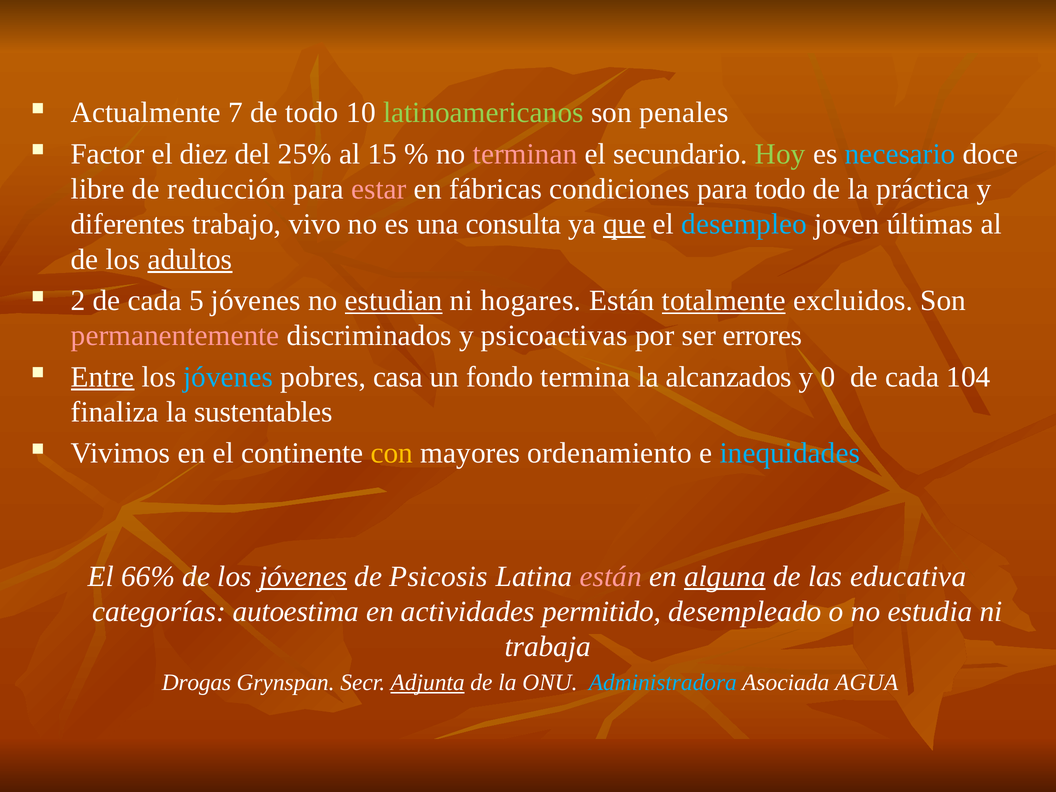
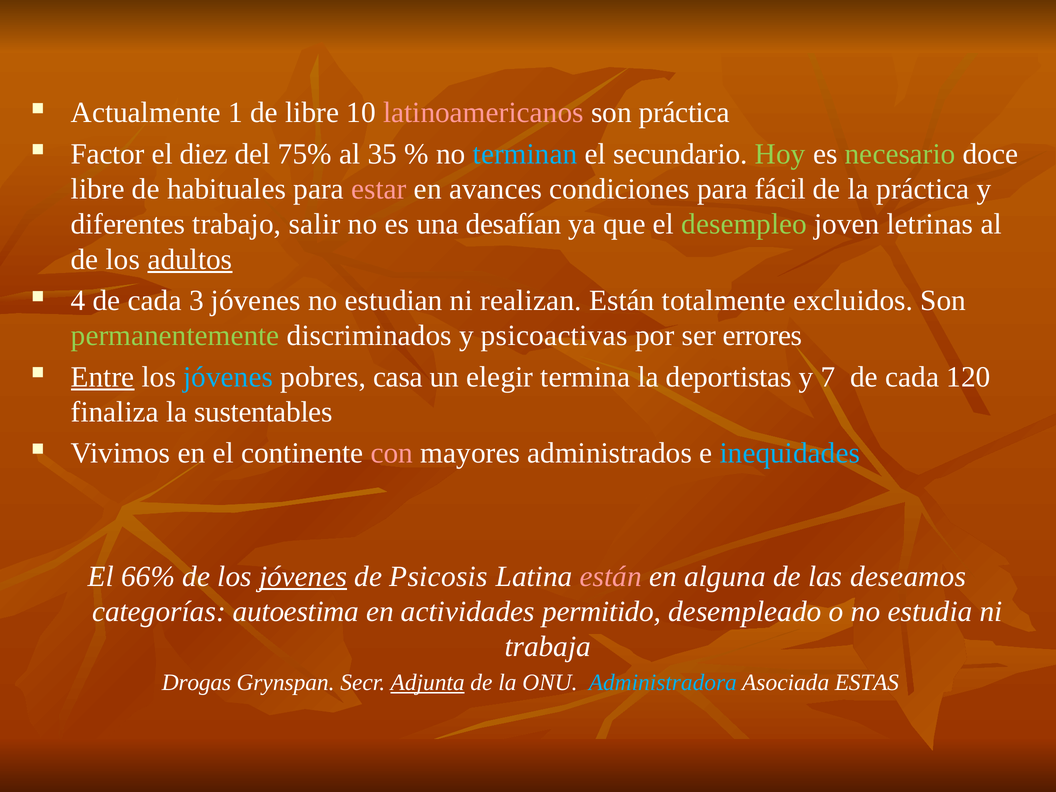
7: 7 -> 1
de todo: todo -> libre
latinoamericanos colour: light green -> pink
son penales: penales -> práctica
25%: 25% -> 75%
15: 15 -> 35
terminan colour: pink -> light blue
necesario colour: light blue -> light green
reducción: reducción -> habituales
fábricas: fábricas -> avances
para todo: todo -> fácil
vivo: vivo -> salir
consulta: consulta -> desafían
que underline: present -> none
desempleo colour: light blue -> light green
últimas: últimas -> letrinas
2: 2 -> 4
5: 5 -> 3
estudian underline: present -> none
hogares: hogares -> realizan
totalmente underline: present -> none
permanentemente colour: pink -> light green
fondo: fondo -> elegir
alcanzados: alcanzados -> deportistas
0: 0 -> 7
104: 104 -> 120
con colour: yellow -> pink
ordenamiento: ordenamiento -> administrados
alguna underline: present -> none
educativa: educativa -> deseamos
AGUA: AGUA -> ESTAS
